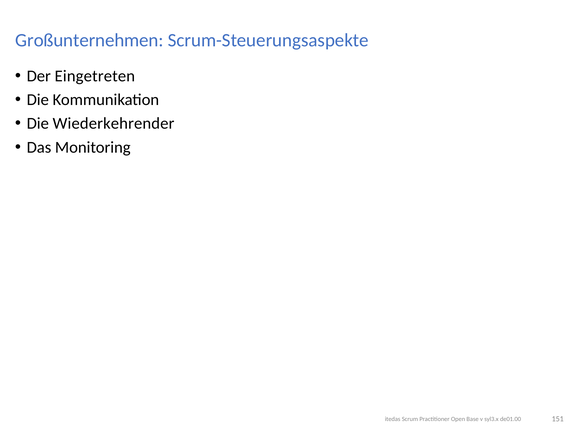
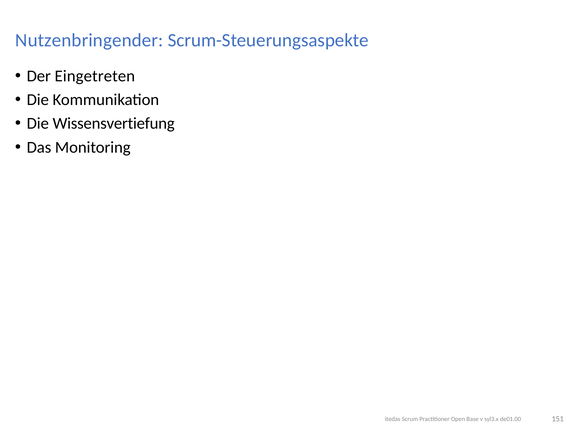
Großunternehmen: Großunternehmen -> Nutzenbringender
Wiederkehrender: Wiederkehrender -> Wissensvertiefung
